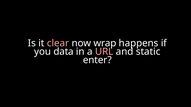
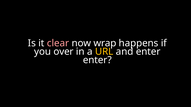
data: data -> over
URL colour: pink -> yellow
and static: static -> enter
